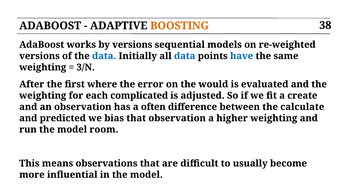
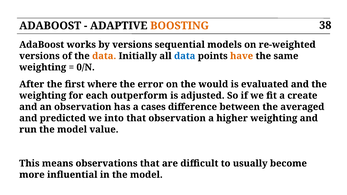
data at (104, 56) colour: blue -> orange
have colour: blue -> orange
3/N: 3/N -> 0/N
complicated: complicated -> outperform
often: often -> cases
calculate: calculate -> averaged
bias: bias -> into
room: room -> value
